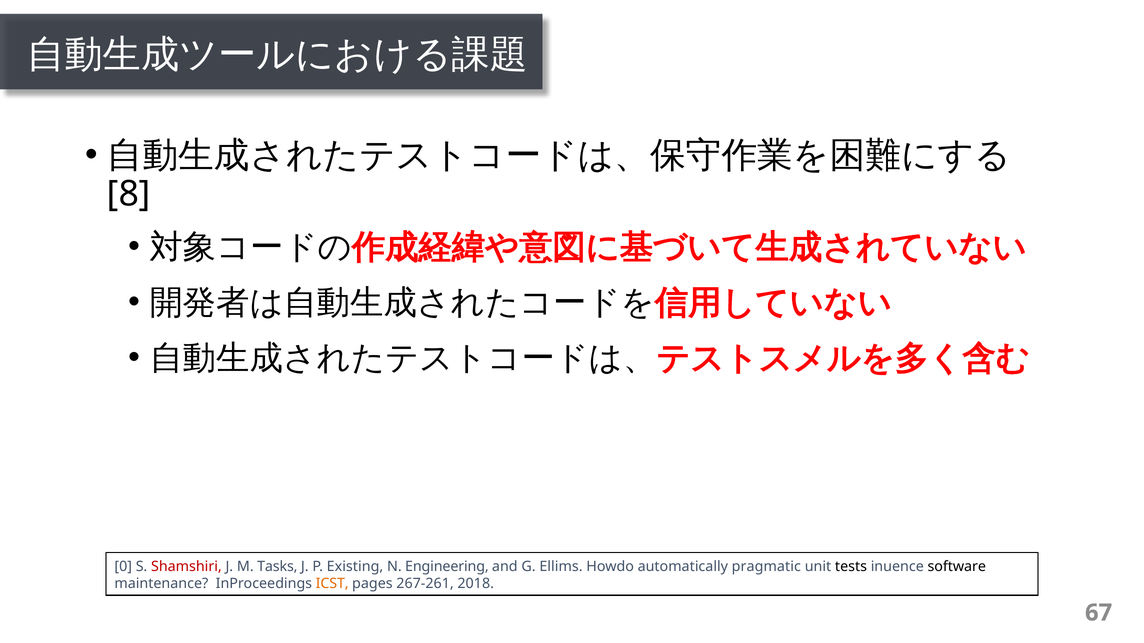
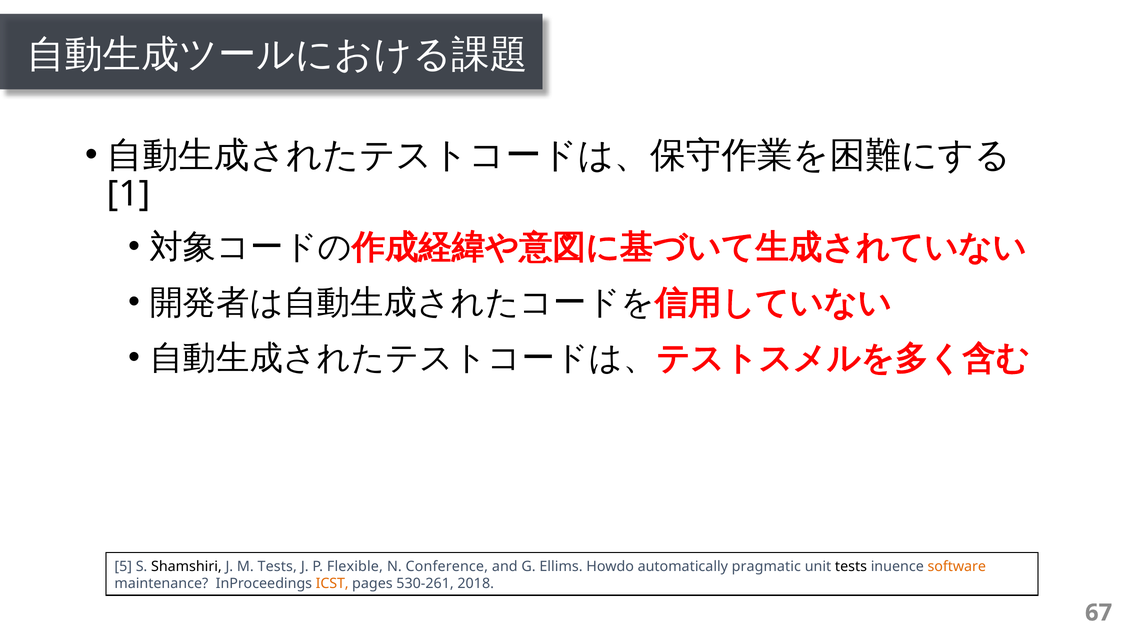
8: 8 -> 1
0: 0 -> 5
Shamshiri colour: red -> black
M Tasks: Tasks -> Tests
Existing: Existing -> Flexible
Engineering: Engineering -> Conference
software colour: black -> orange
267-261: 267-261 -> 530-261
